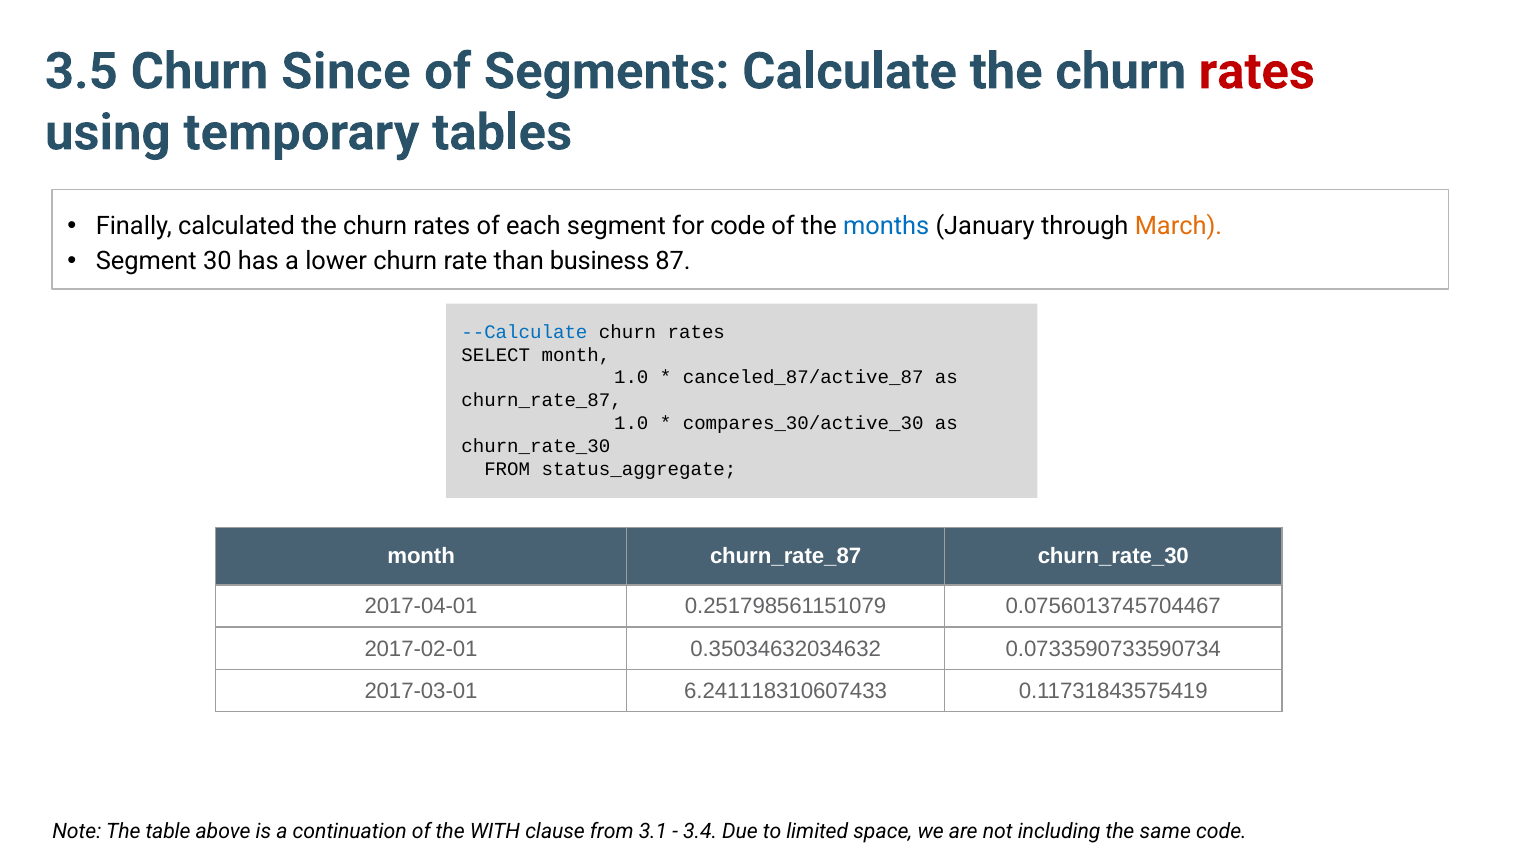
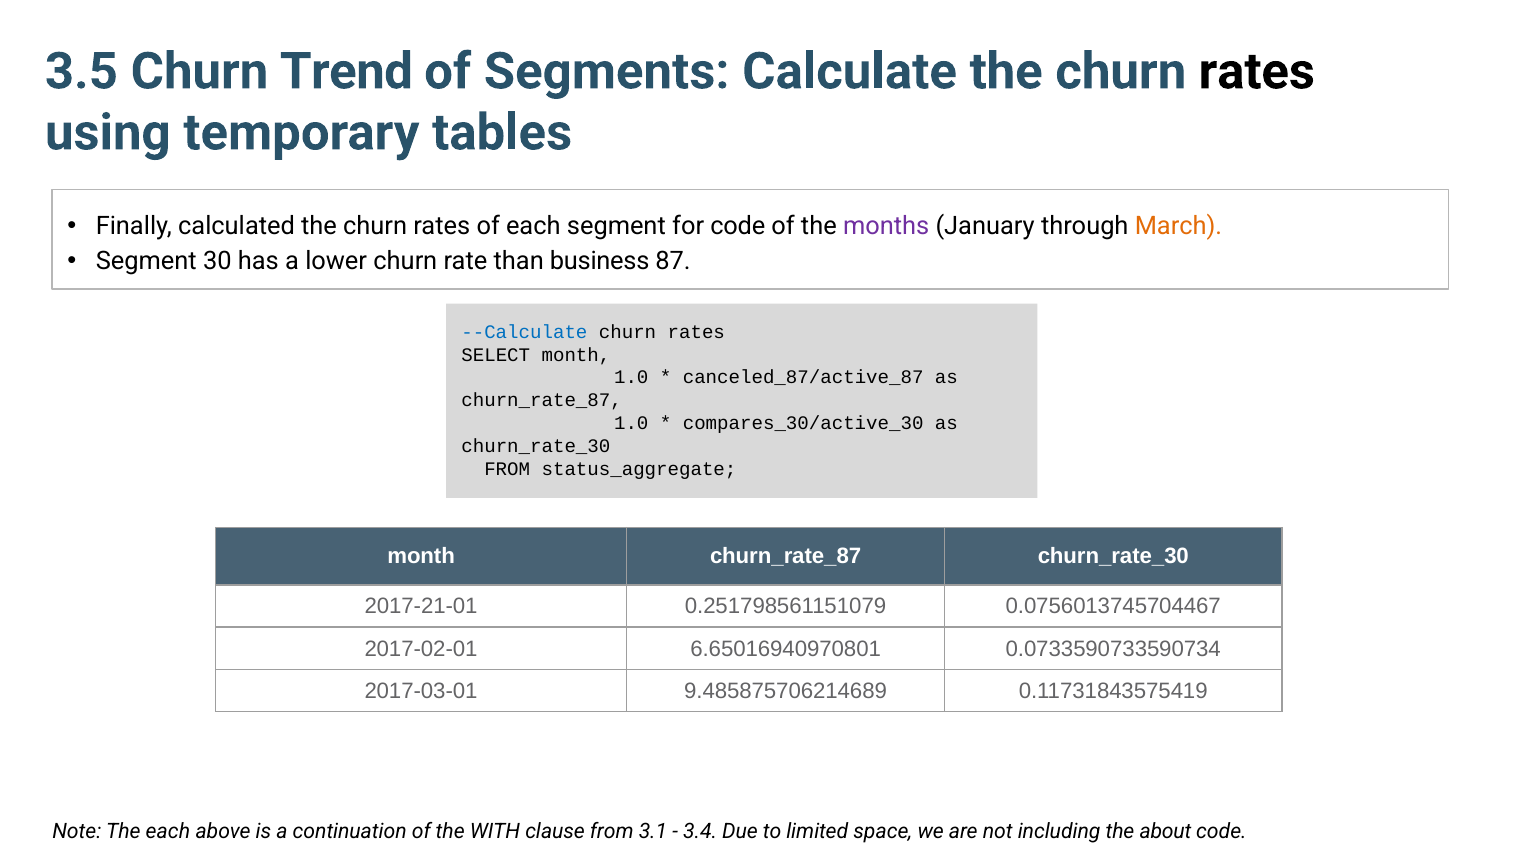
Since: Since -> Trend
rates at (1257, 72) colour: red -> black
months colour: blue -> purple
2017-04-01: 2017-04-01 -> 2017-21-01
0.35034632034632: 0.35034632034632 -> 6.65016940970801
6.241118310607433: 6.241118310607433 -> 9.485875706214689
The table: table -> each
same: same -> about
